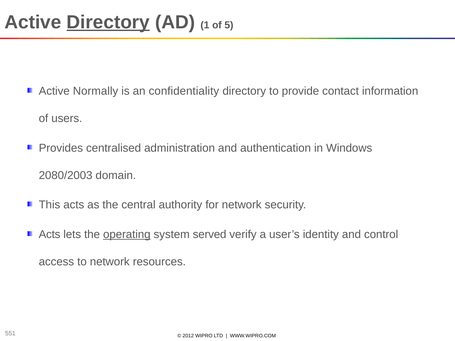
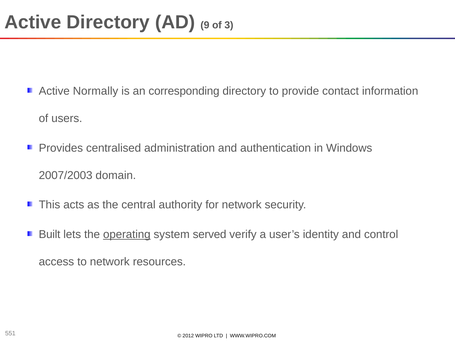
Directory at (108, 22) underline: present -> none
1: 1 -> 9
5: 5 -> 3
confidentiality: confidentiality -> corresponding
2080/2003: 2080/2003 -> 2007/2003
Acts at (50, 235): Acts -> Built
